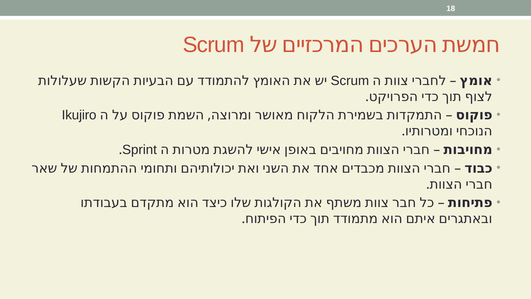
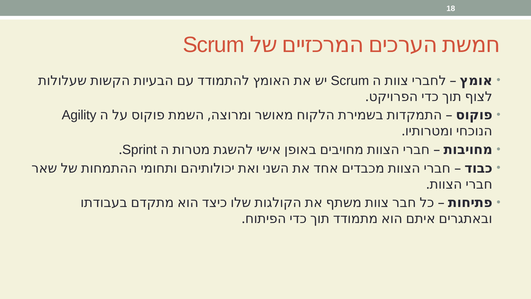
Ikujiro: Ikujiro -> Agility
